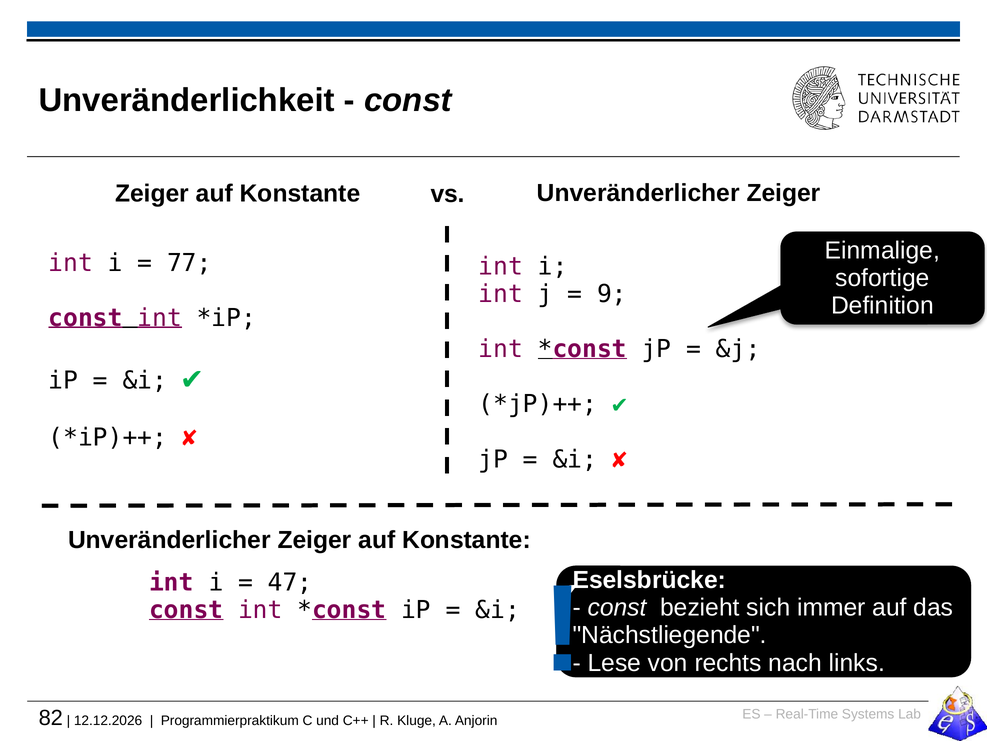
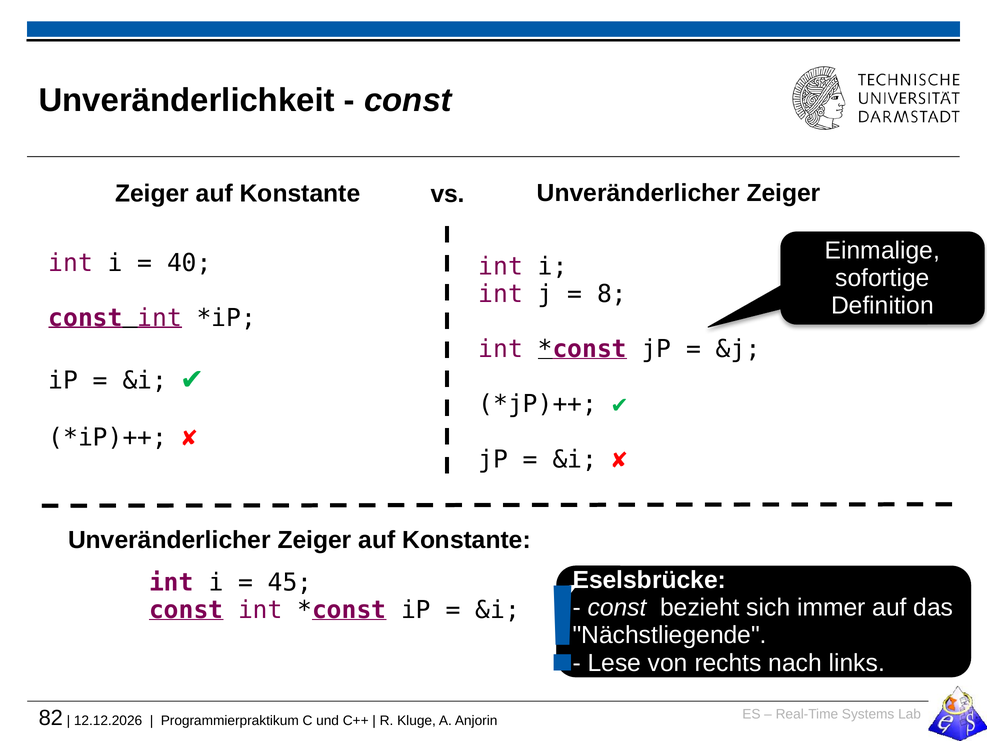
77: 77 -> 40
9: 9 -> 8
47: 47 -> 45
